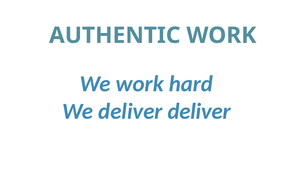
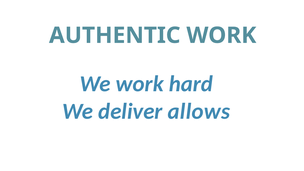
deliver deliver: deliver -> allows
